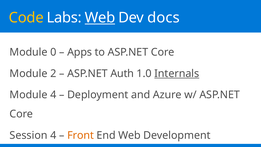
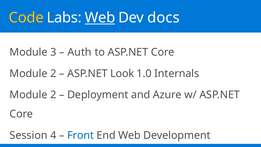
0: 0 -> 3
Apps: Apps -> Auth
Auth: Auth -> Look
Internals underline: present -> none
4 at (53, 95): 4 -> 2
Front colour: orange -> blue
